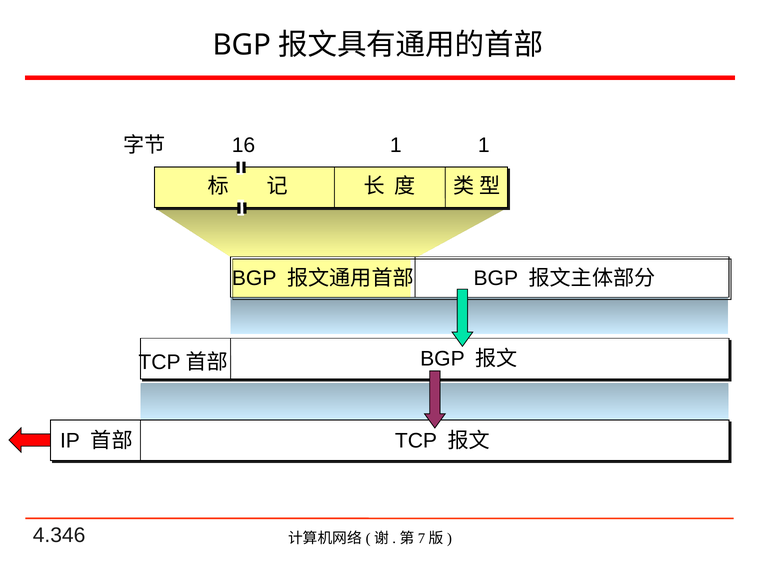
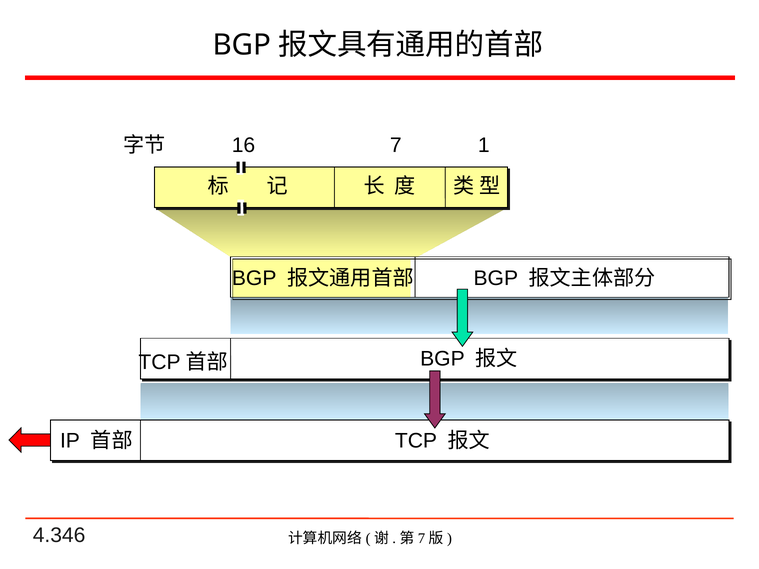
16 1: 1 -> 7
